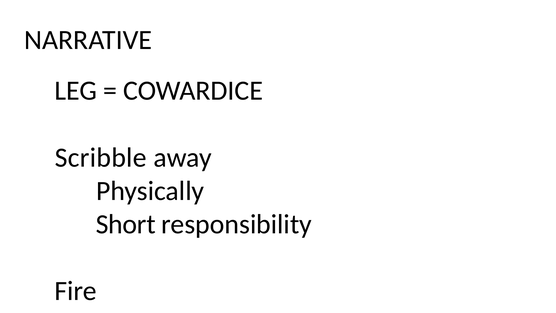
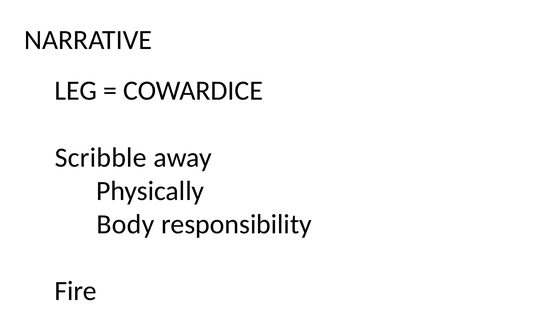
Short: Short -> Body
